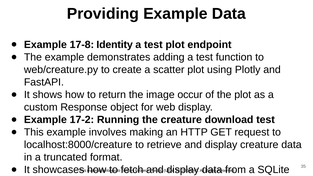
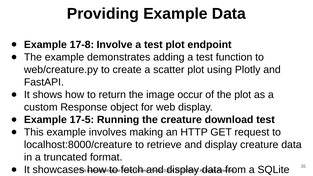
Identity: Identity -> Involve
17-2: 17-2 -> 17-5
